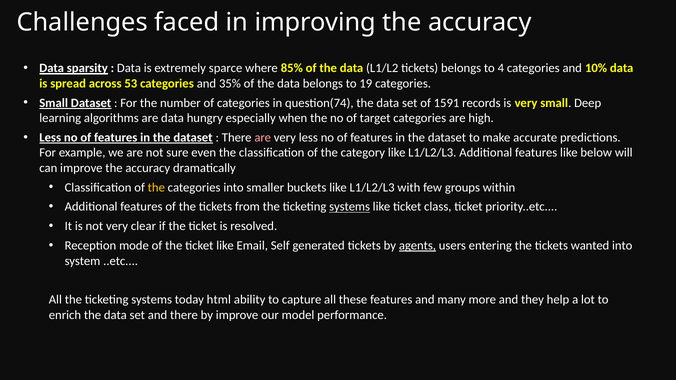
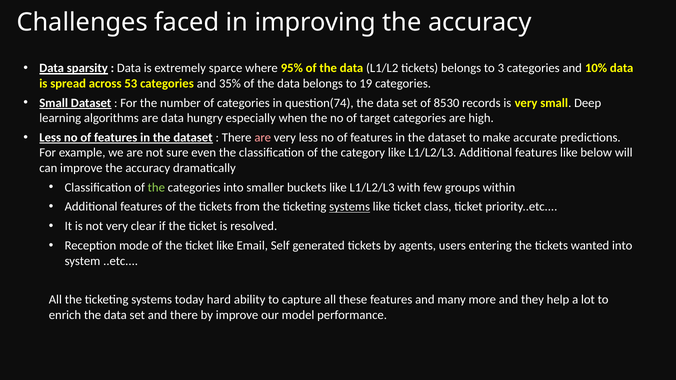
85%: 85% -> 95%
4: 4 -> 3
1591: 1591 -> 8530
the at (156, 187) colour: yellow -> light green
agents underline: present -> none
html: html -> hard
